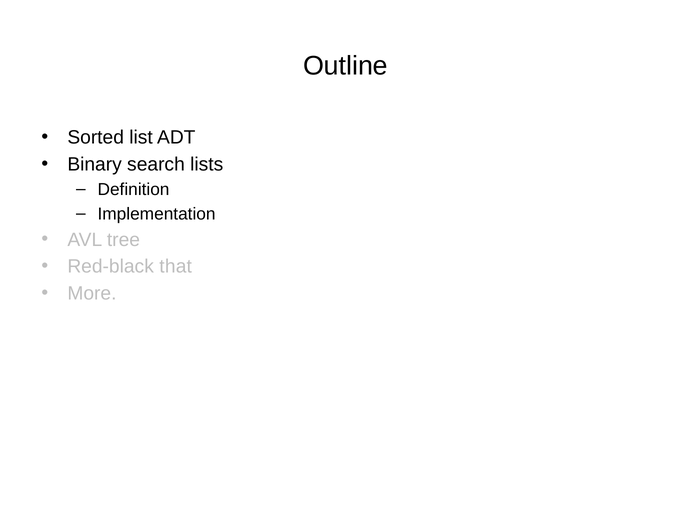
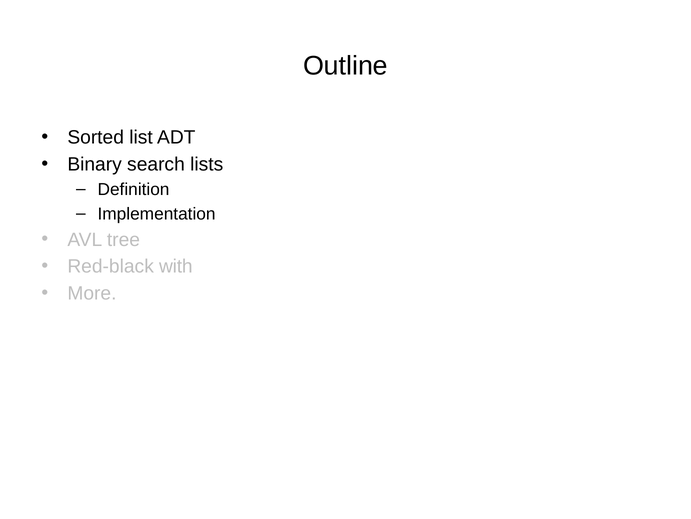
that: that -> with
